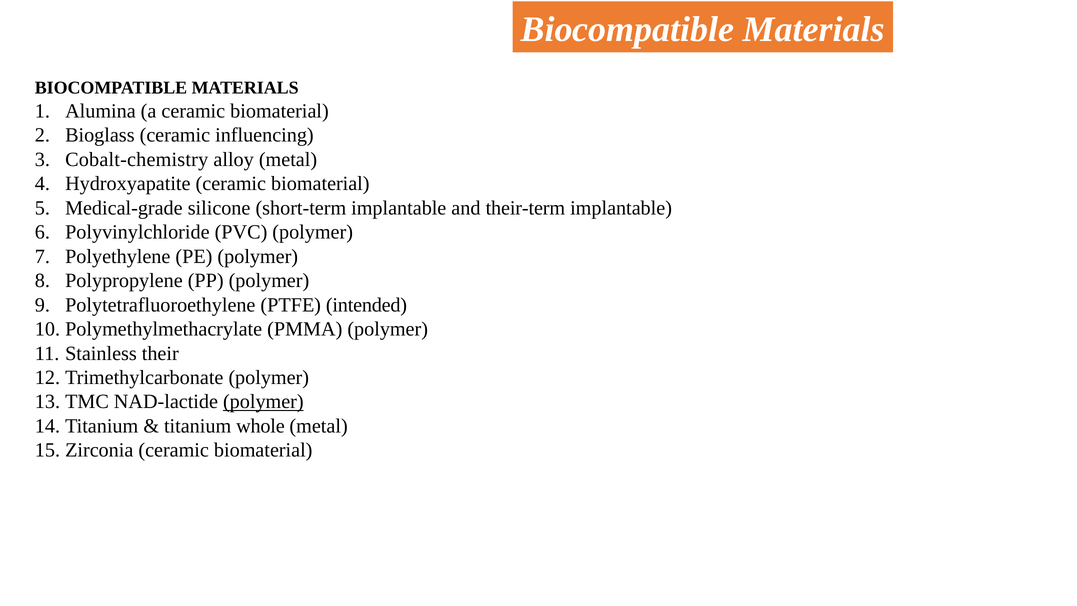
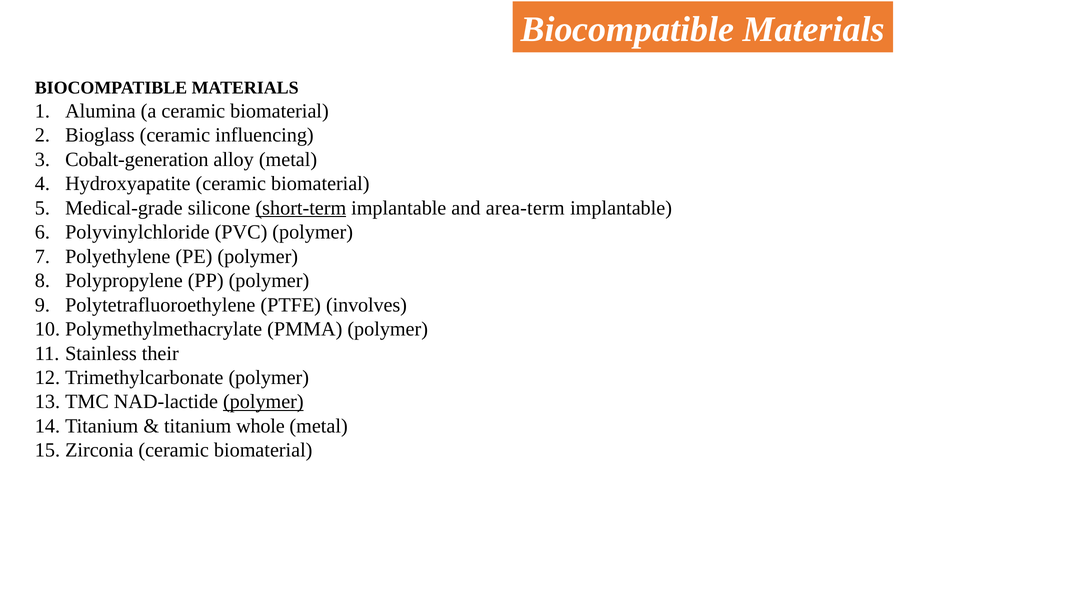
Cobalt-chemistry: Cobalt-chemistry -> Cobalt-generation
short-term underline: none -> present
their-term: their-term -> area-term
intended: intended -> involves
